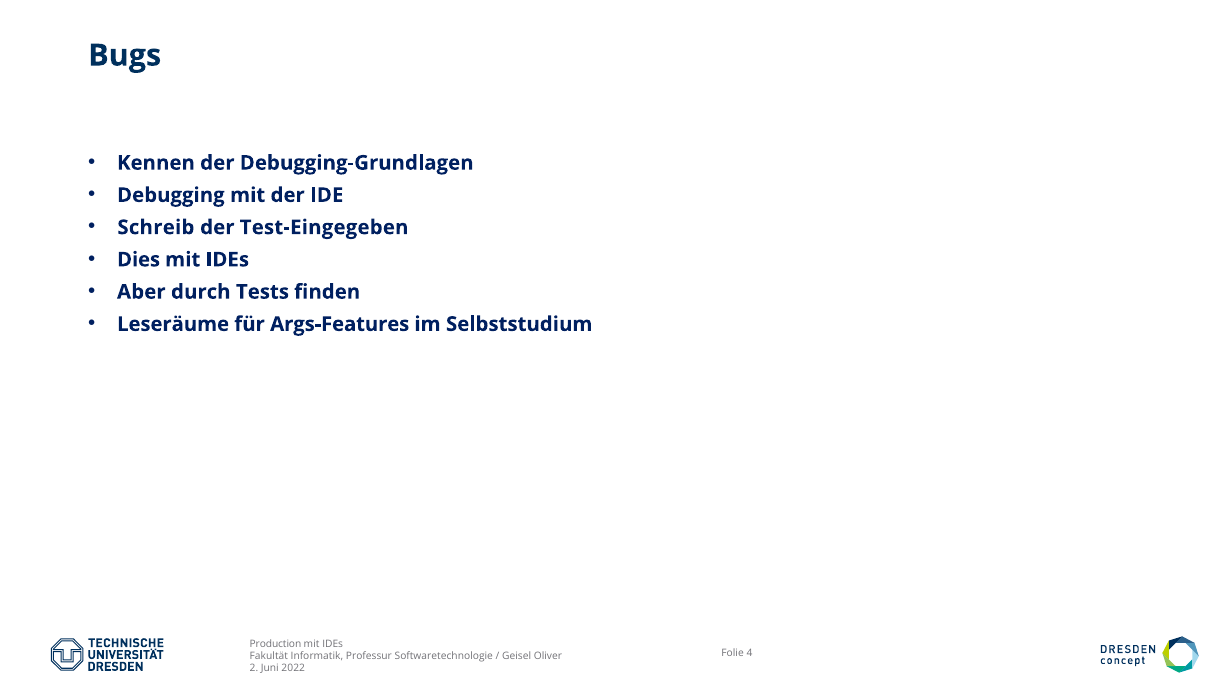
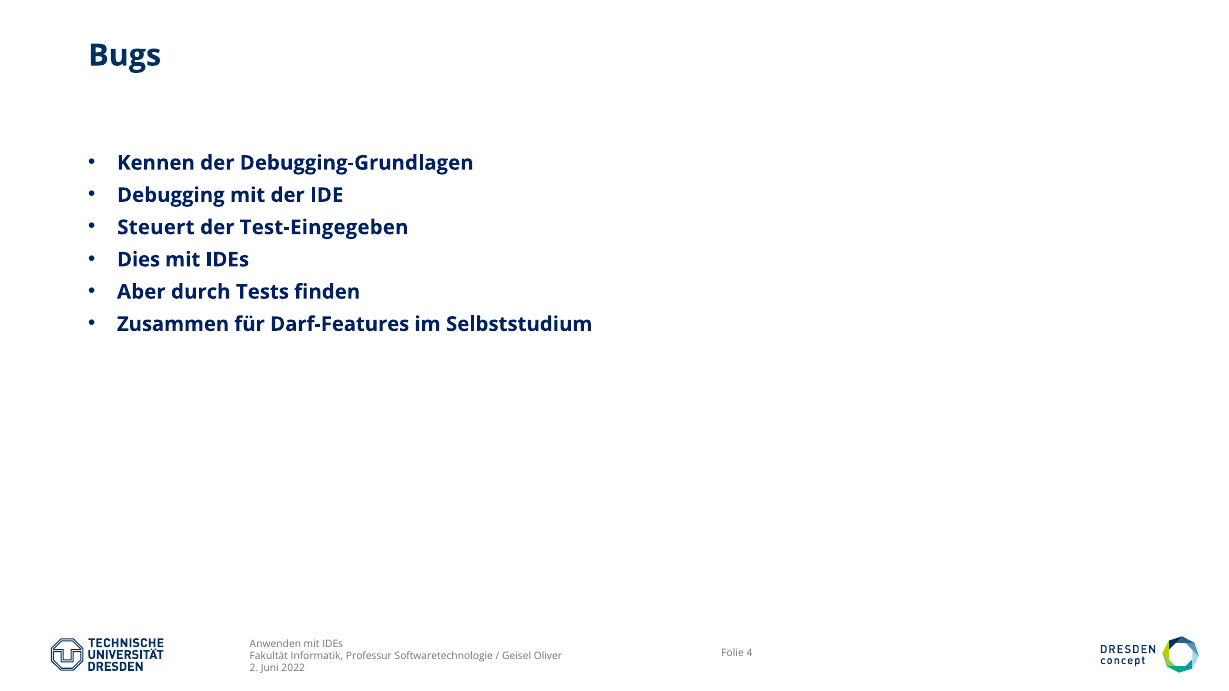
Schreib: Schreib -> Steuert
Leseräume: Leseräume -> Zusammen
Args-Features: Args-Features -> Darf-Features
Production: Production -> Anwenden
